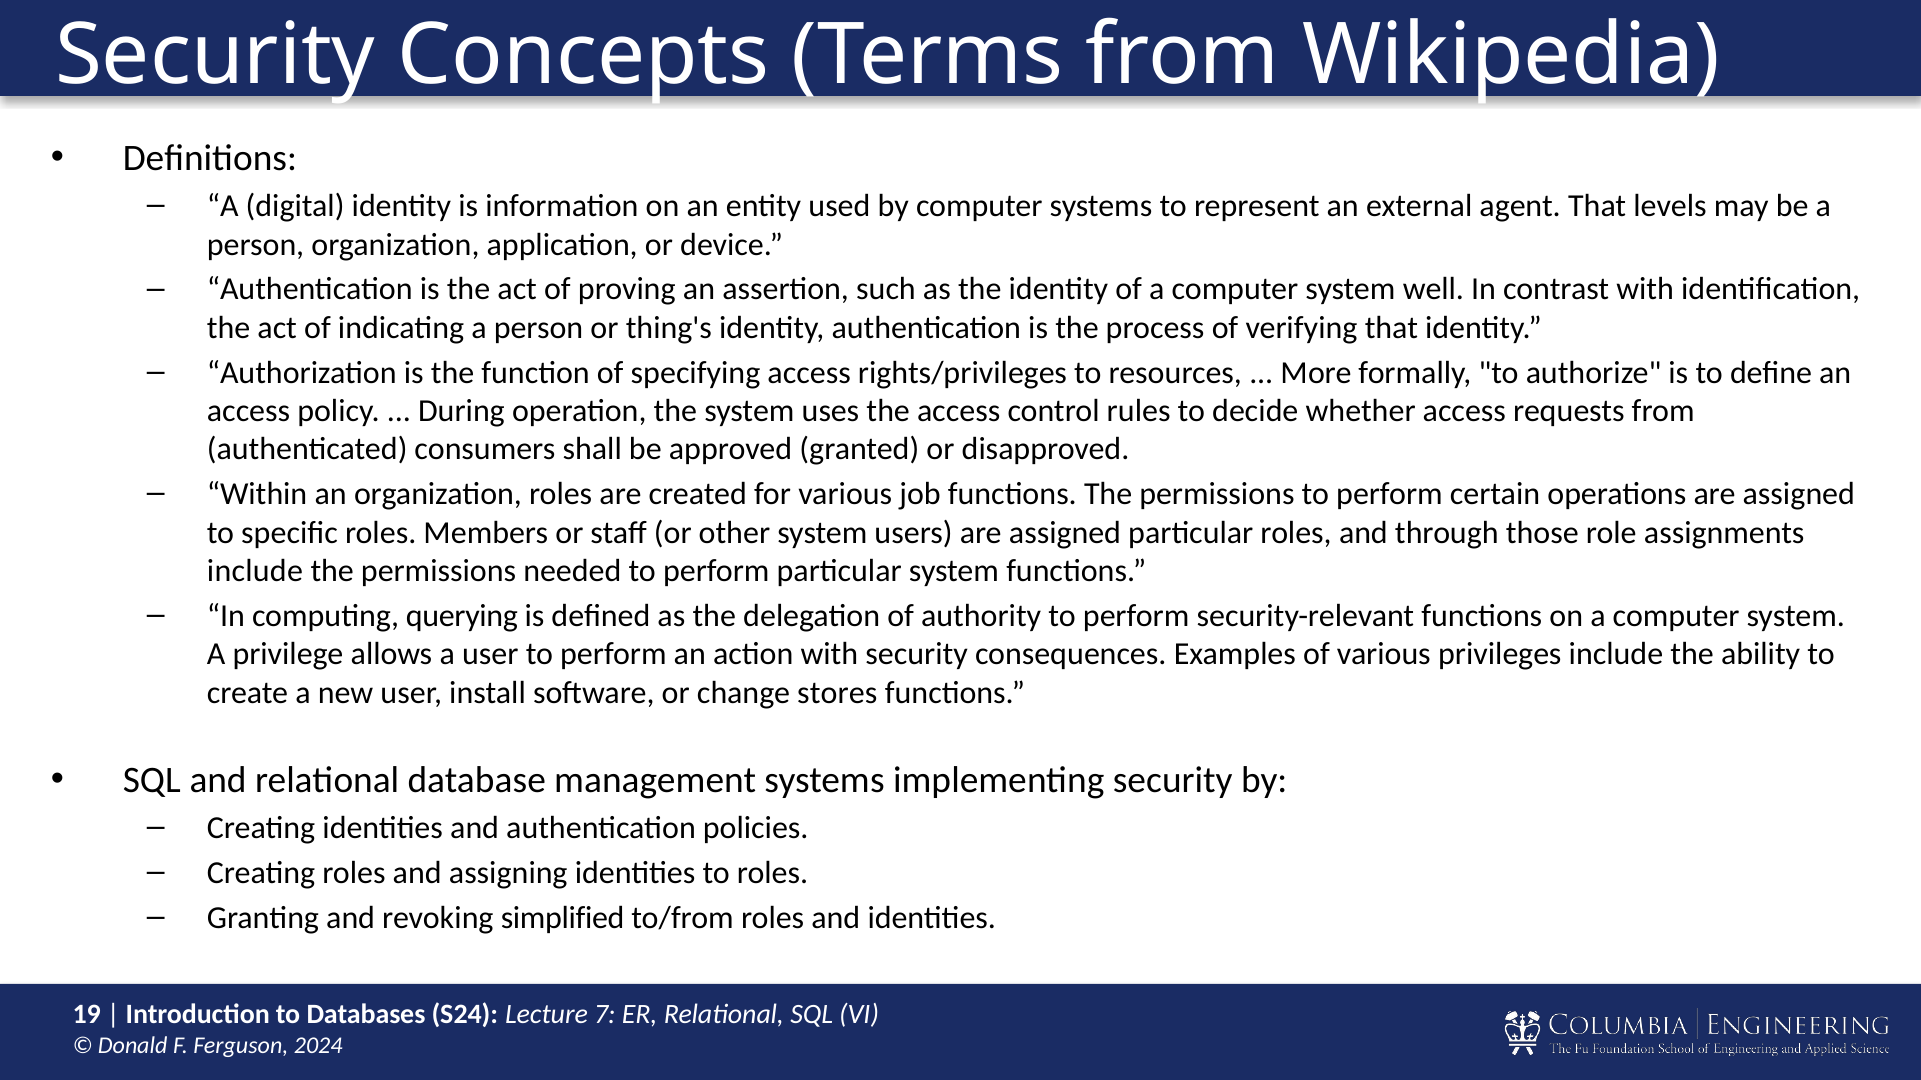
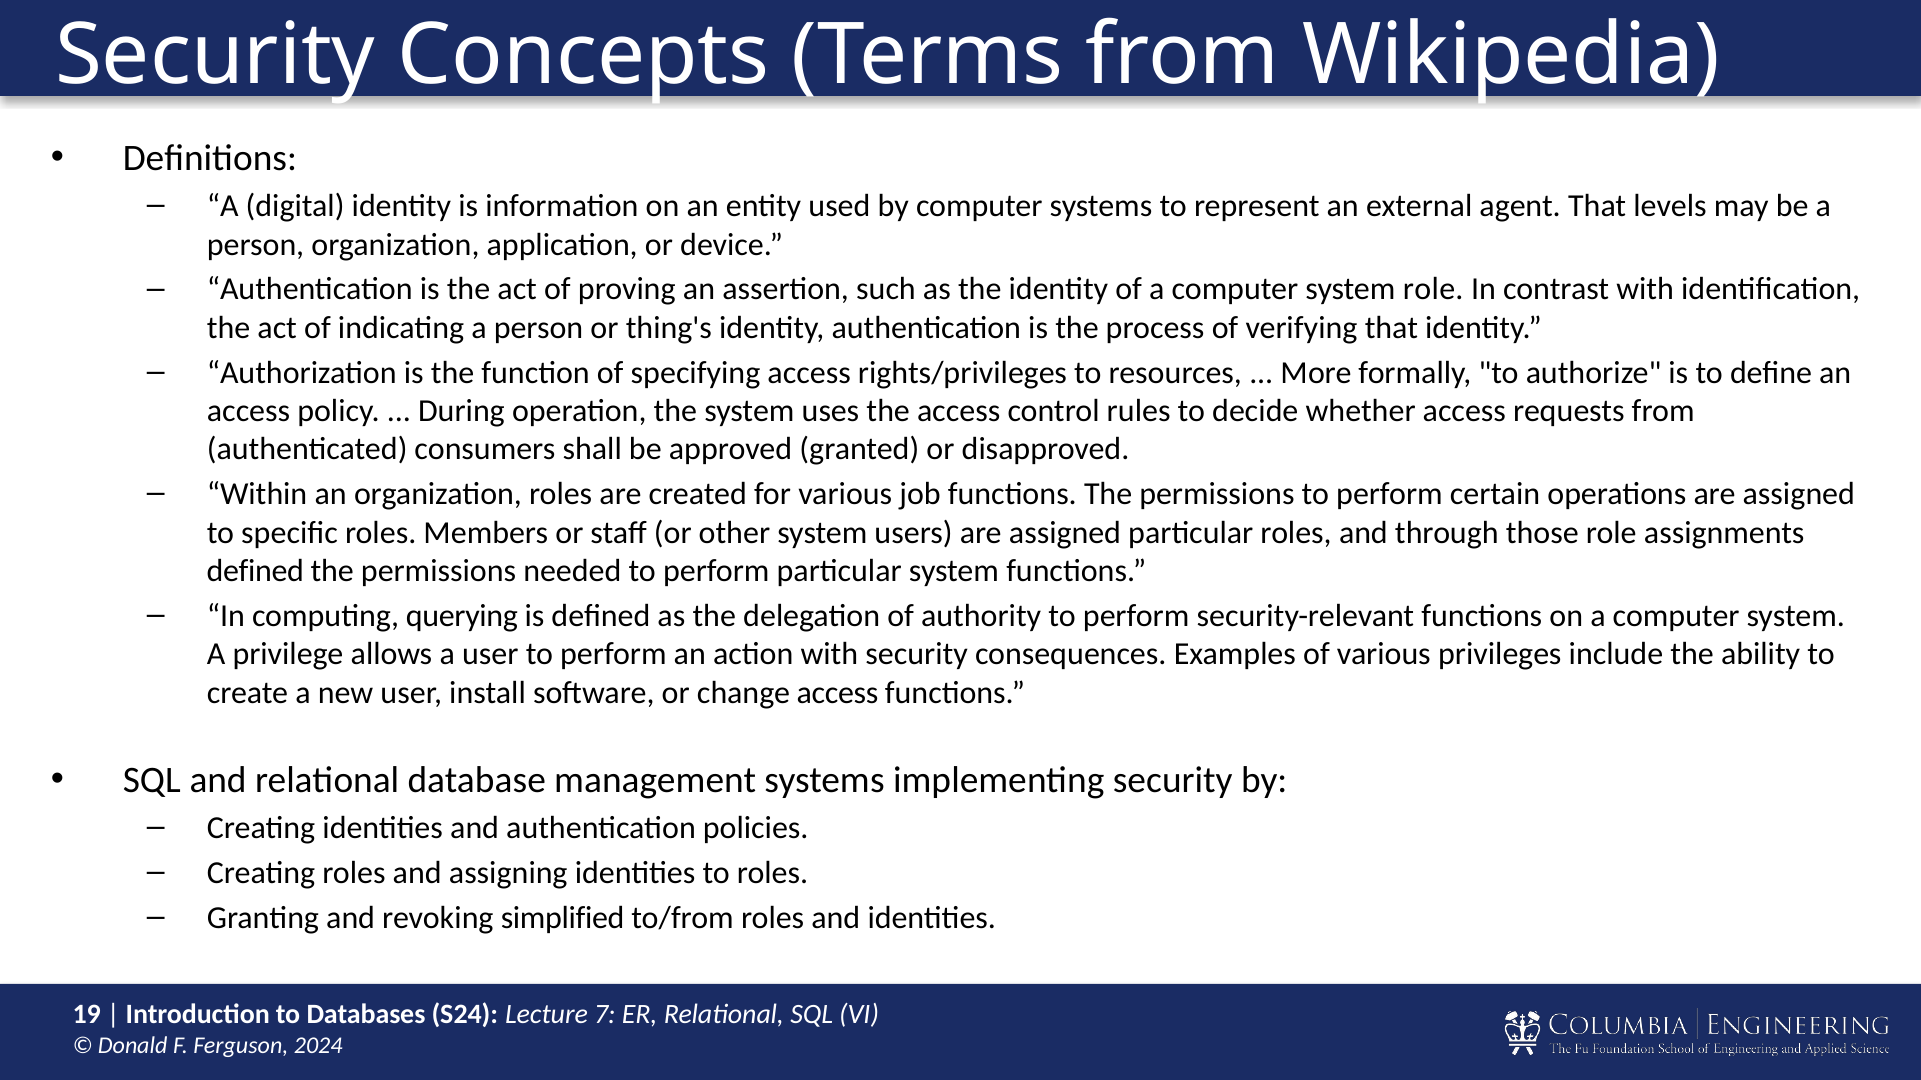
system well: well -> role
include at (255, 571): include -> defined
change stores: stores -> access
